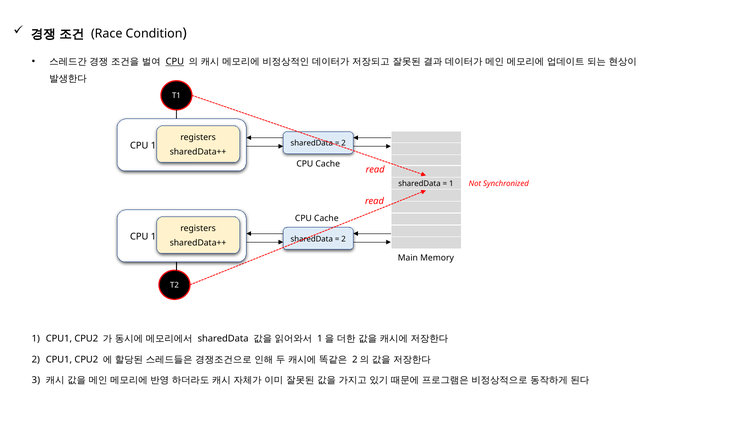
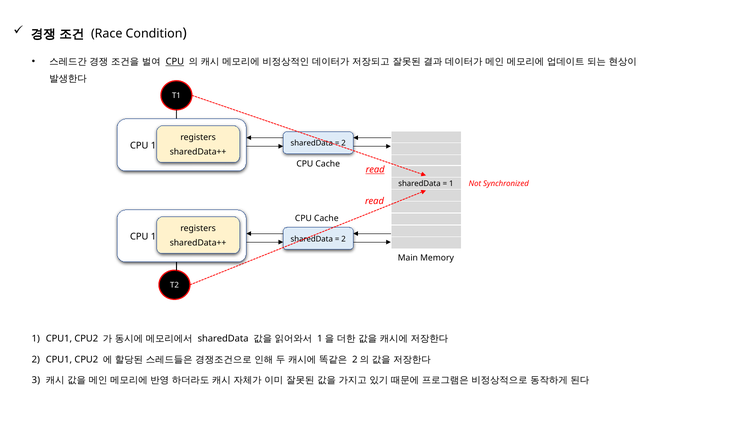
read at (375, 170) underline: none -> present
